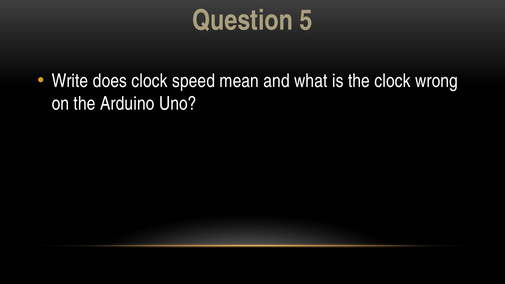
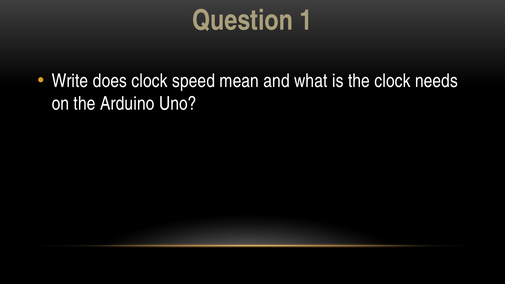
5: 5 -> 1
wrong: wrong -> needs
